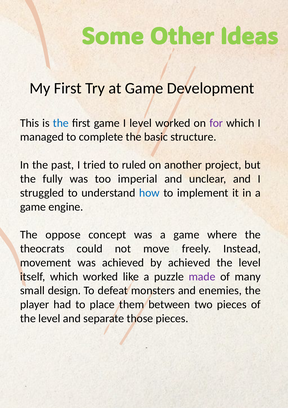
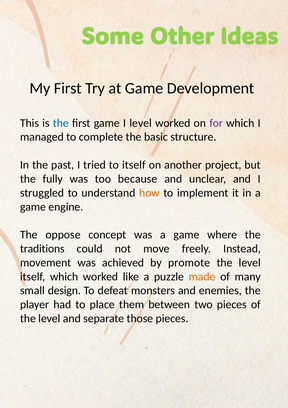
to ruled: ruled -> itself
imperial: imperial -> because
how colour: blue -> orange
theocrats: theocrats -> traditions
by achieved: achieved -> promote
made colour: purple -> orange
